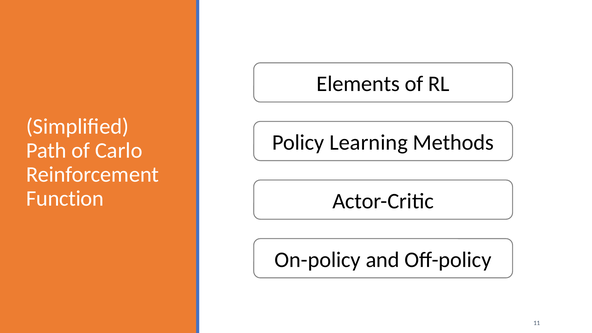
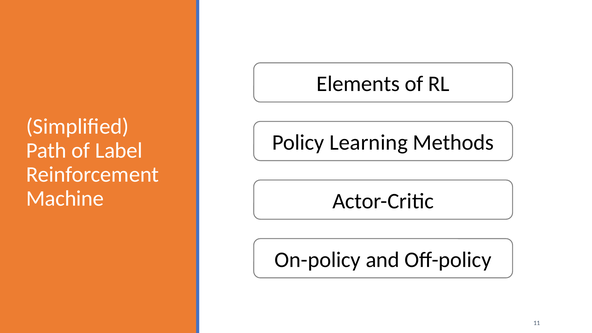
Carlo: Carlo -> Label
Function: Function -> Machine
